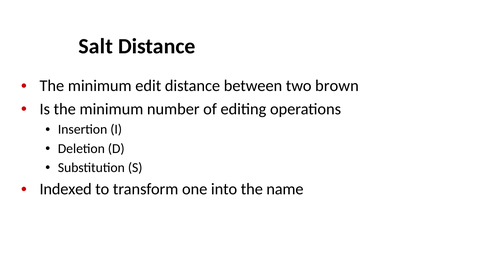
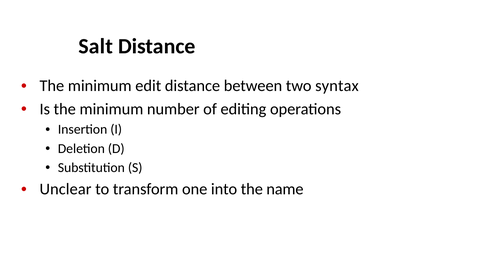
brown: brown -> syntax
Indexed: Indexed -> Unclear
